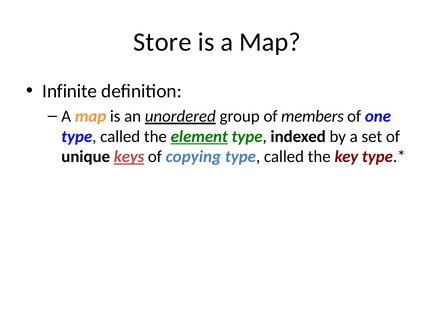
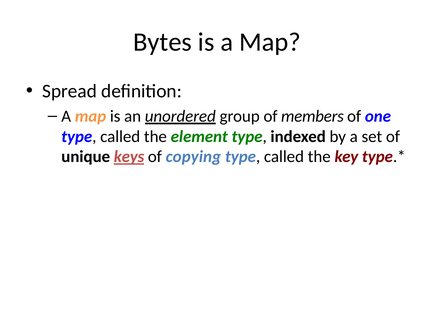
Store: Store -> Bytes
Infinite: Infinite -> Spread
element underline: present -> none
